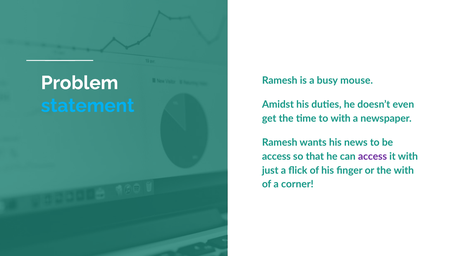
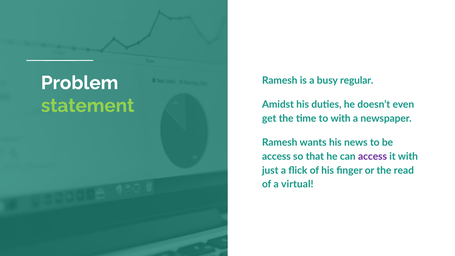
mouse: mouse -> regular
statement colour: light blue -> light green
the with: with -> read
corner: corner -> virtual
